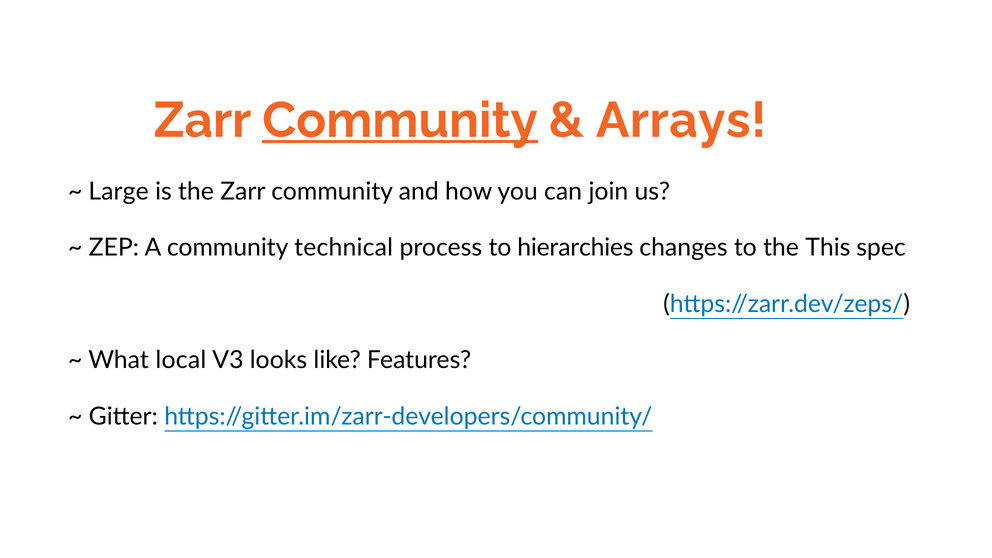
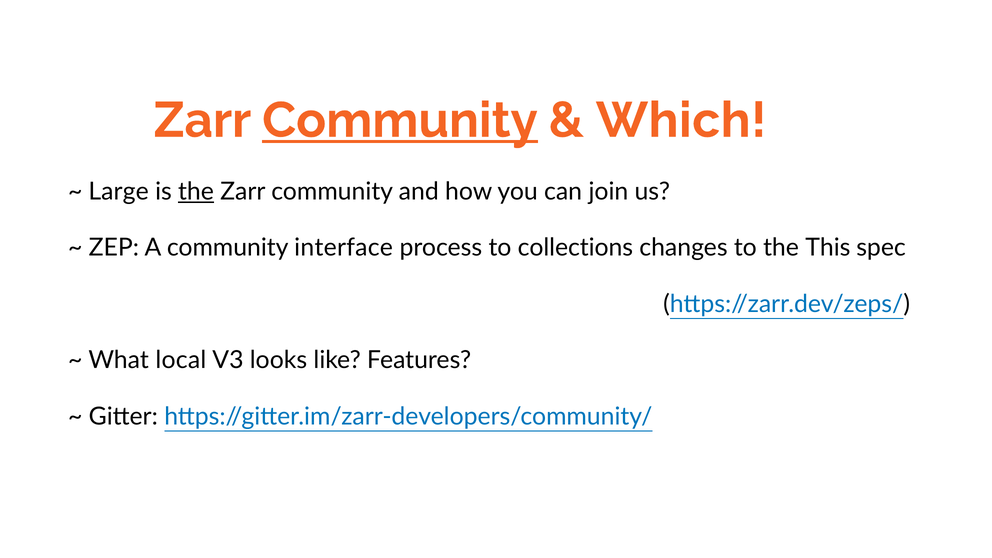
Arrays: Arrays -> Which
the at (196, 192) underline: none -> present
technical: technical -> interface
hierarchies: hierarchies -> collections
